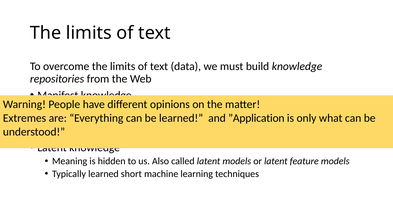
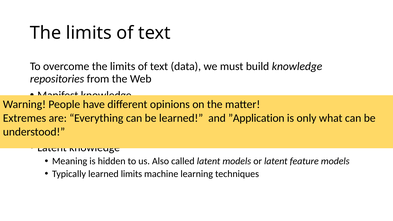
learned short: short -> limits
